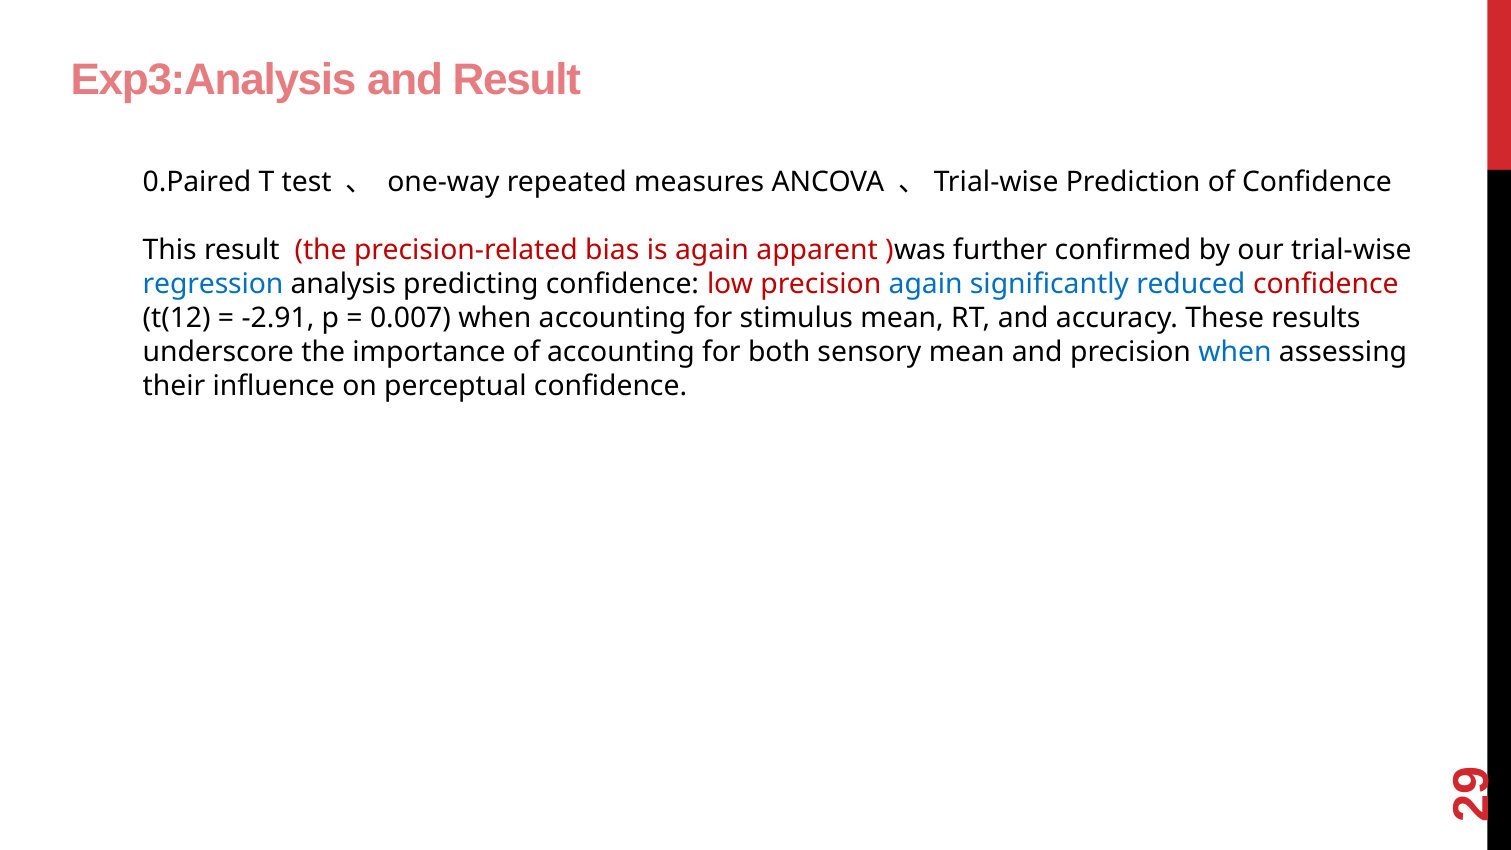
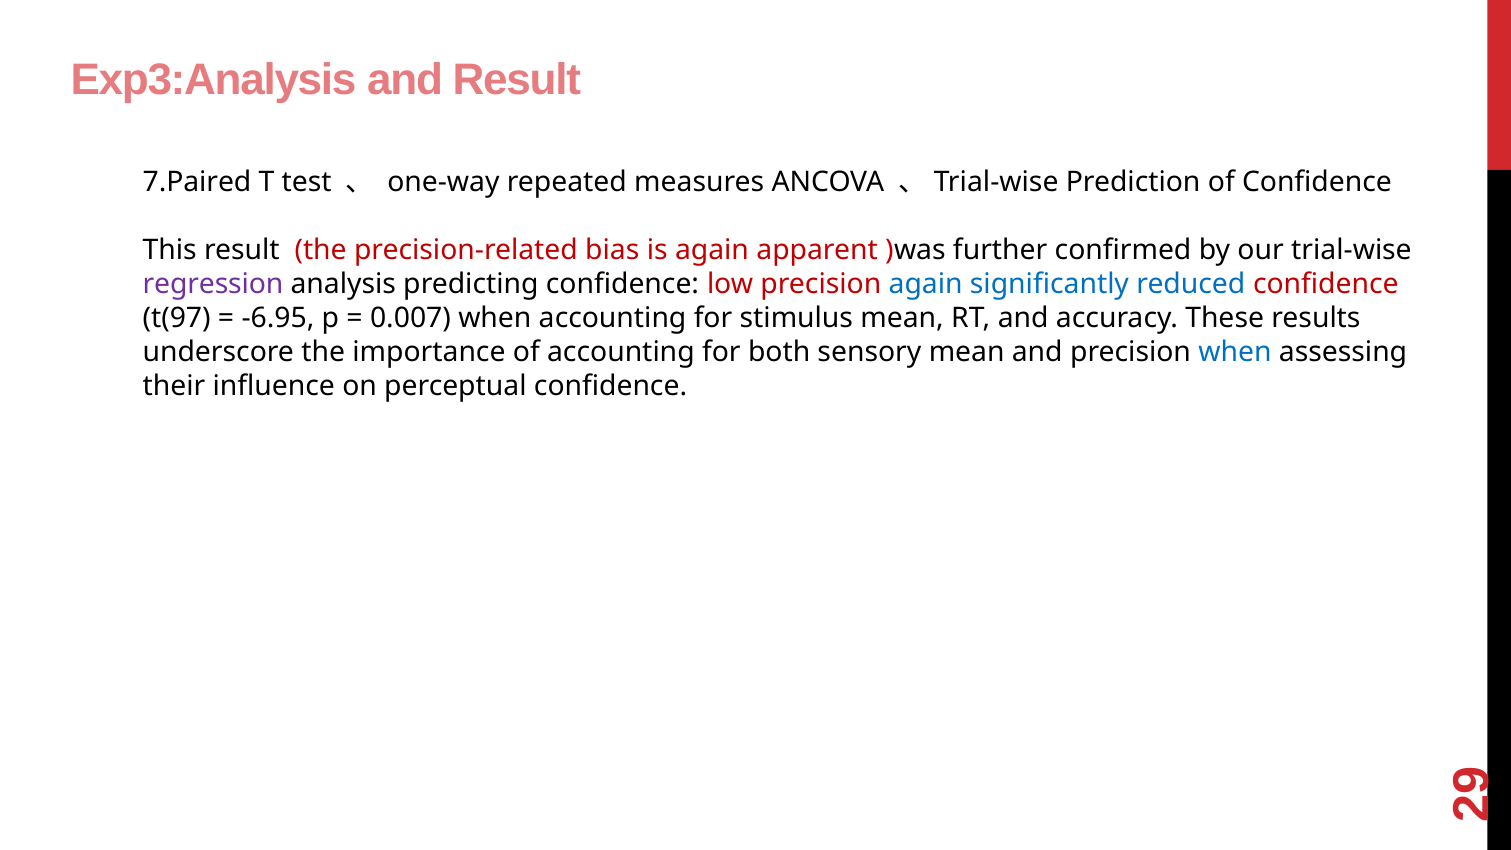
0.Paired: 0.Paired -> 7.Paired
regression colour: blue -> purple
t(12: t(12 -> t(97
-2.91: -2.91 -> -6.95
